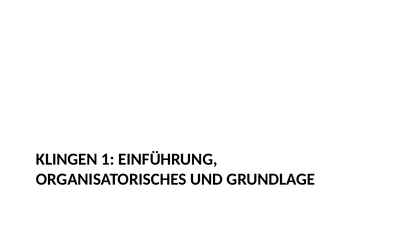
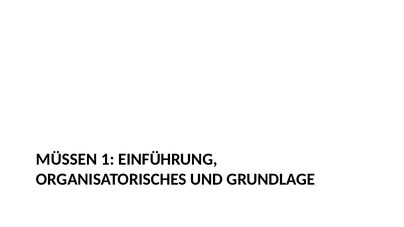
KLINGEN: KLINGEN -> MÜSSEN
